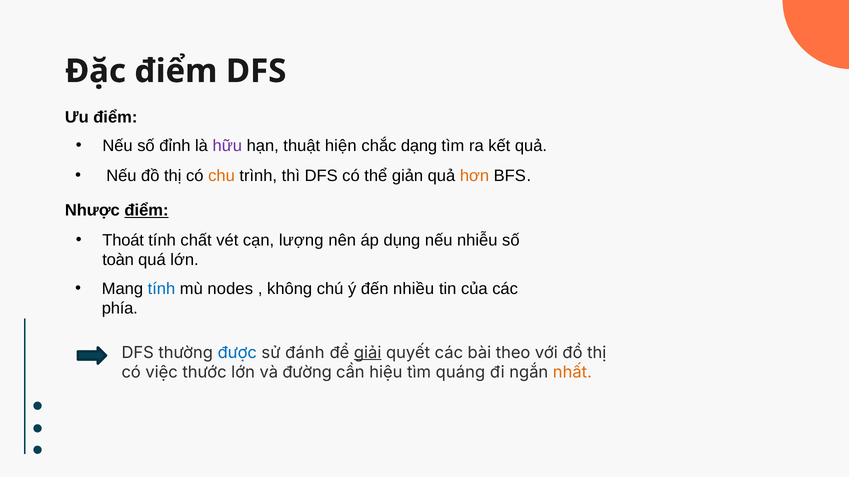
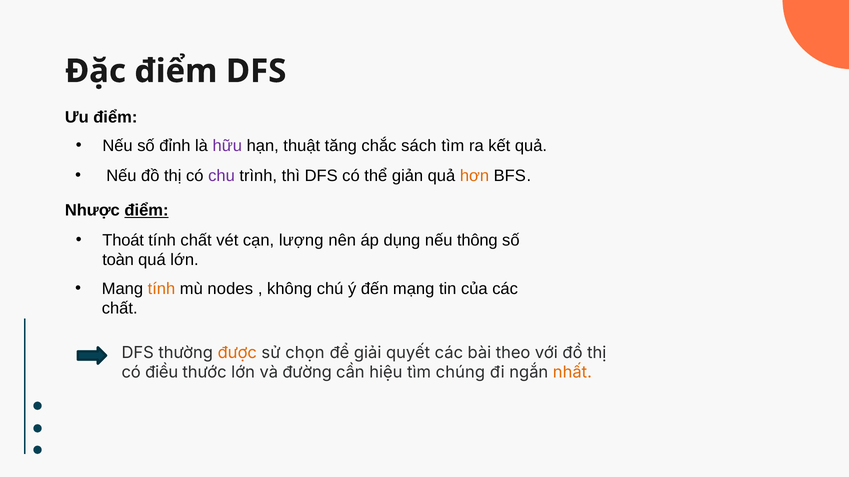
hiện: hiện -> tăng
dạng: dạng -> sách
chu colour: orange -> purple
nhiễu: nhiễu -> thông
tính at (161, 289) colour: blue -> orange
nhiều: nhiều -> mạng
phía at (120, 309): phía -> chất
được colour: blue -> orange
đánh: đánh -> chọn
giải underline: present -> none
việc: việc -> điều
quáng: quáng -> chúng
